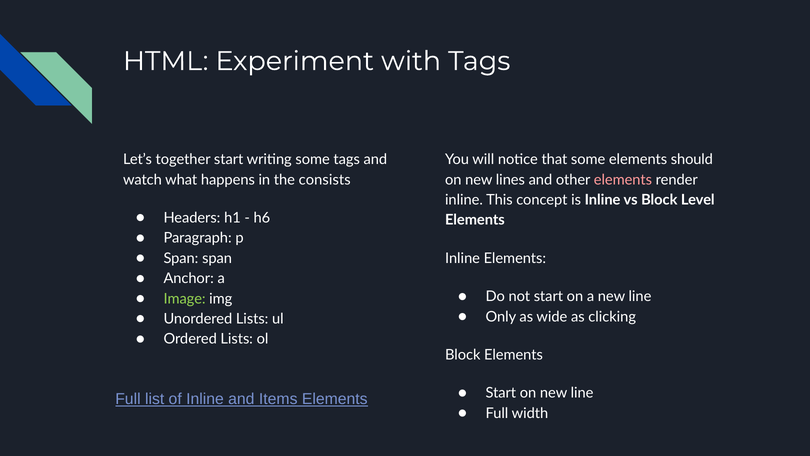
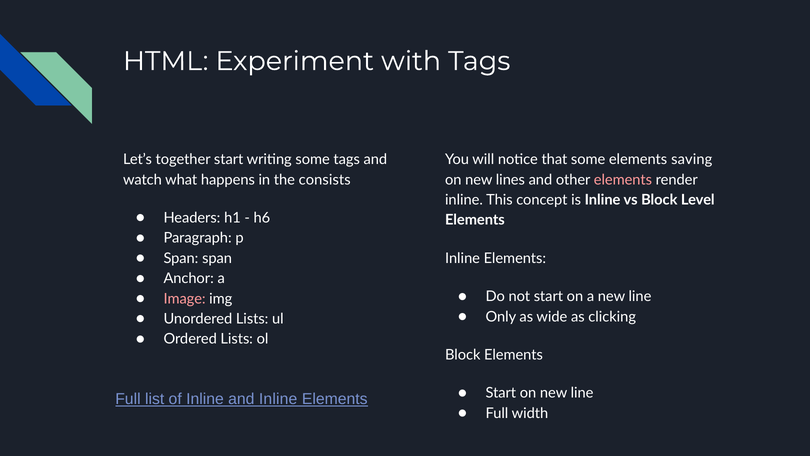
should: should -> saving
Image colour: light green -> pink
and Items: Items -> Inline
